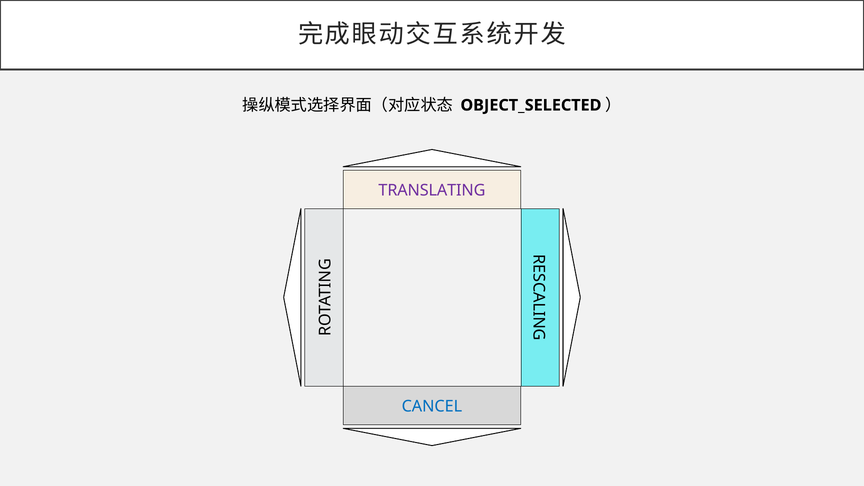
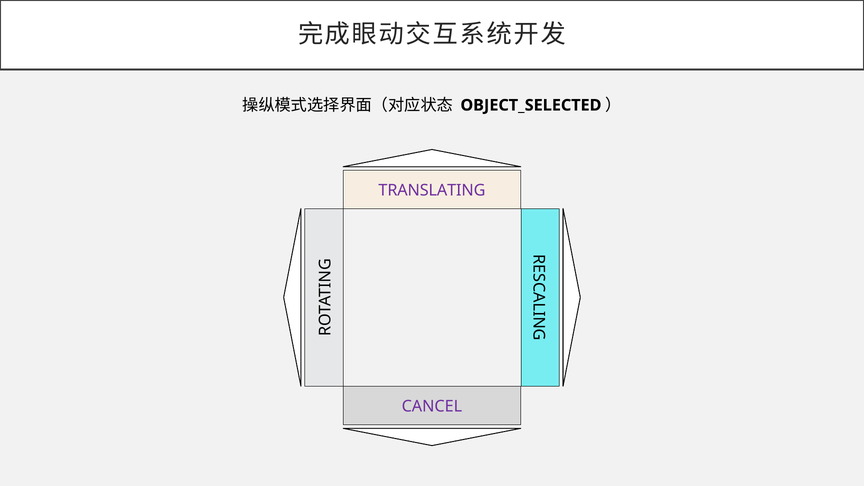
CANCEL colour: blue -> purple
